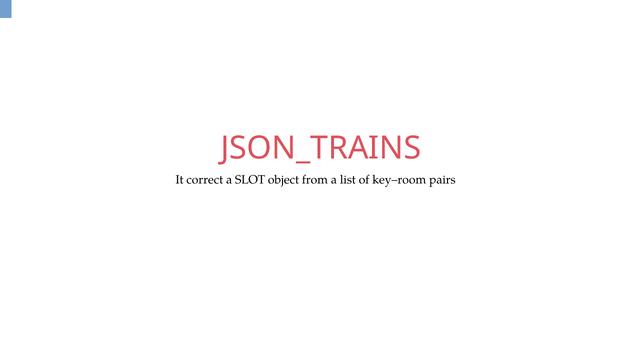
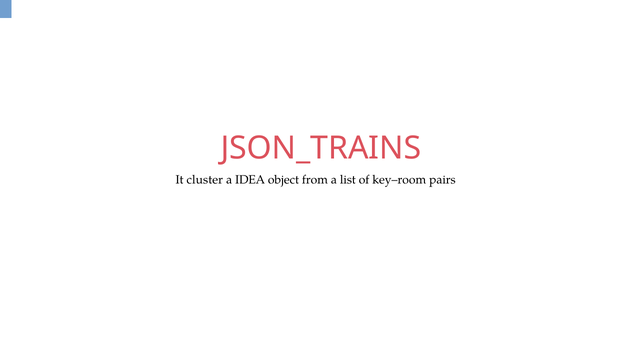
correct: correct -> cluster
SLOT: SLOT -> IDEA
